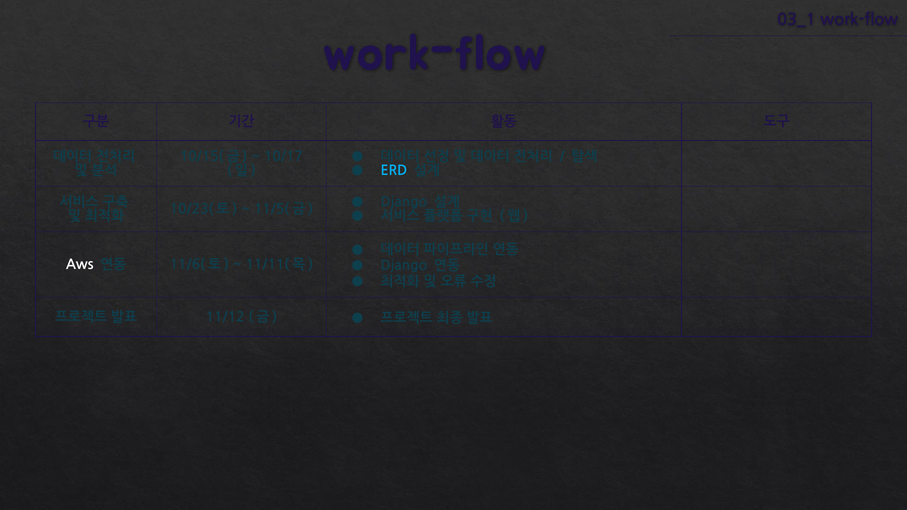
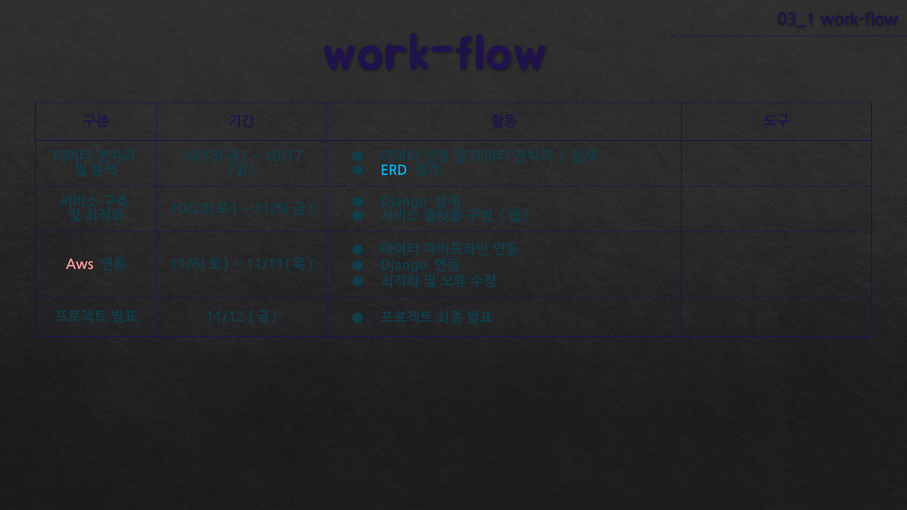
Aws colour: white -> pink
